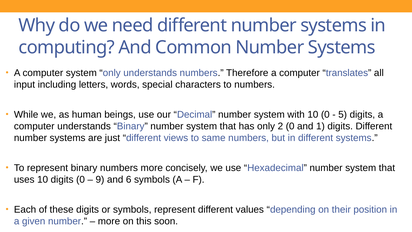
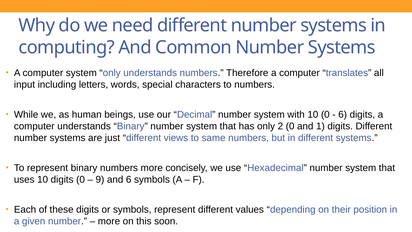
5 at (343, 115): 5 -> 6
